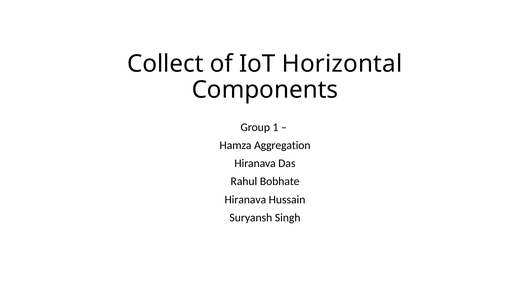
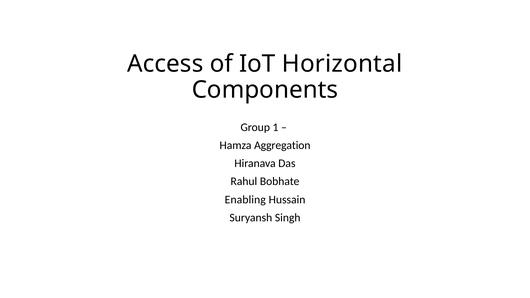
Collect: Collect -> Access
Hiranava at (245, 200): Hiranava -> Enabling
